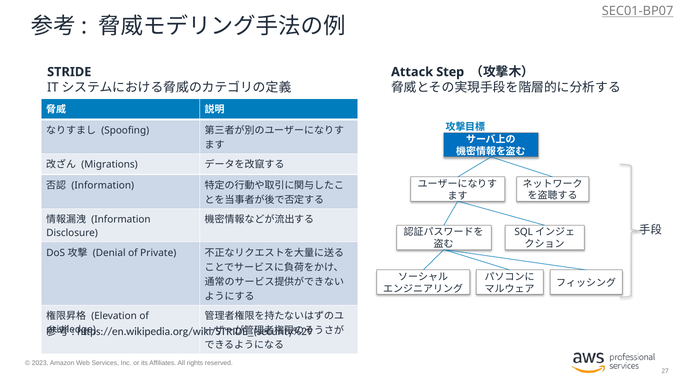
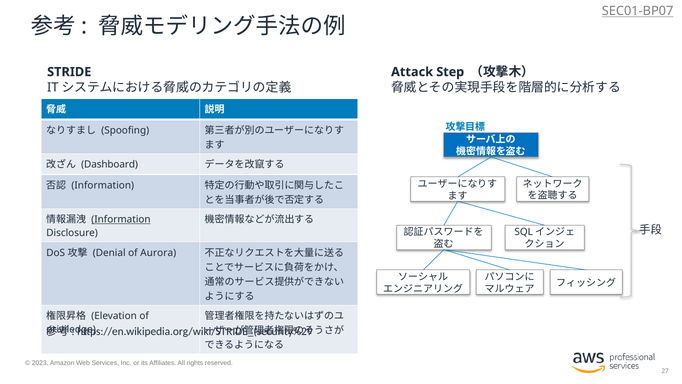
Migrations: Migrations -> Dashboard
Information at (121, 219) underline: none -> present
Private: Private -> Aurora
